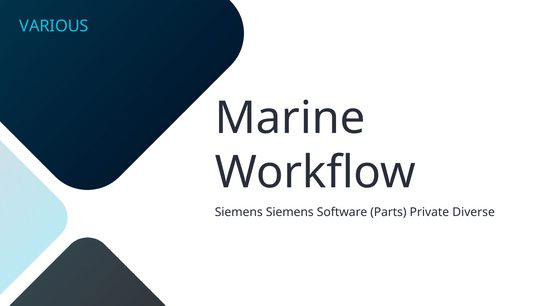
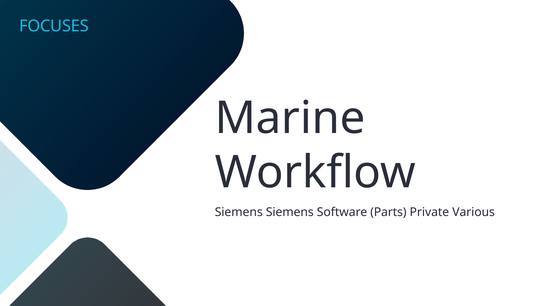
VARIOUS: VARIOUS -> FOCUSES
Diverse: Diverse -> Various
